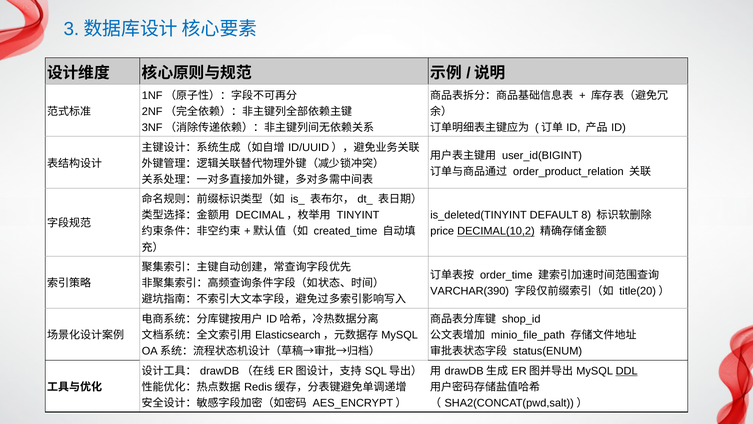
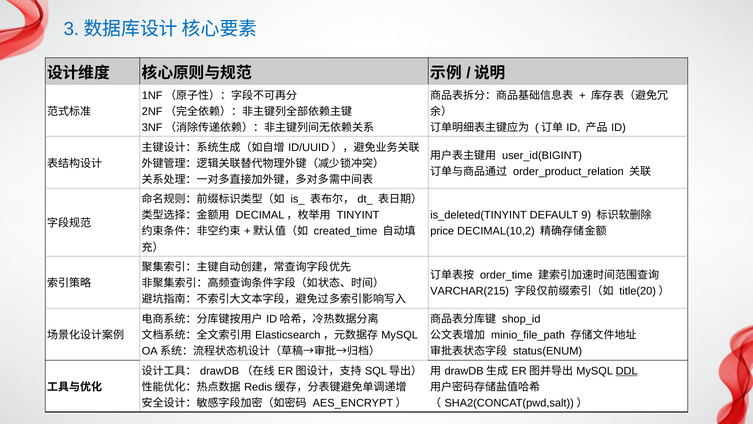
8: 8 -> 9
DECIMAL(10,2 underline: present -> none
VARCHAR(390: VARCHAR(390 -> VARCHAR(215
